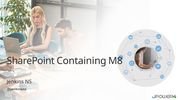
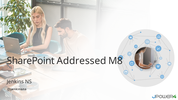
Containing: Containing -> Addressed
